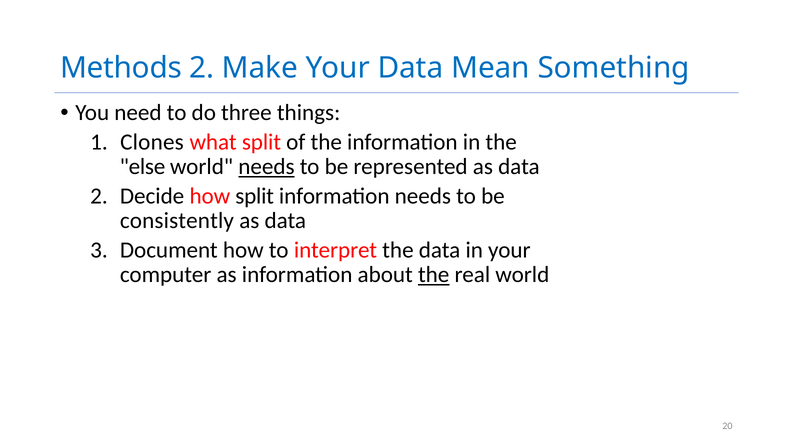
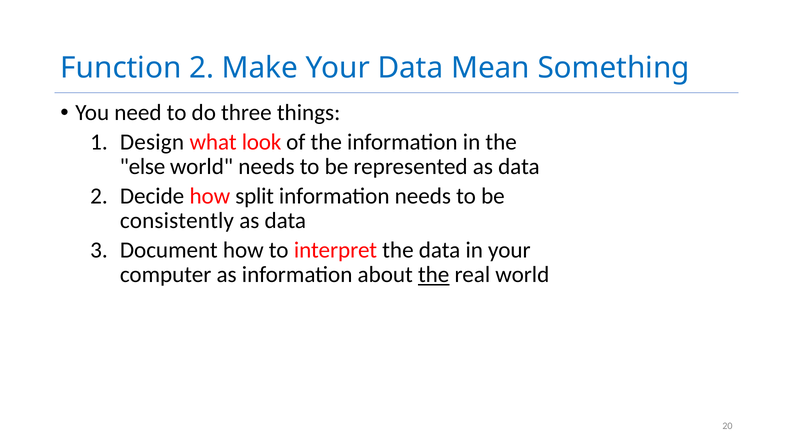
Methods: Methods -> Function
Clones: Clones -> Design
what split: split -> look
needs at (266, 167) underline: present -> none
